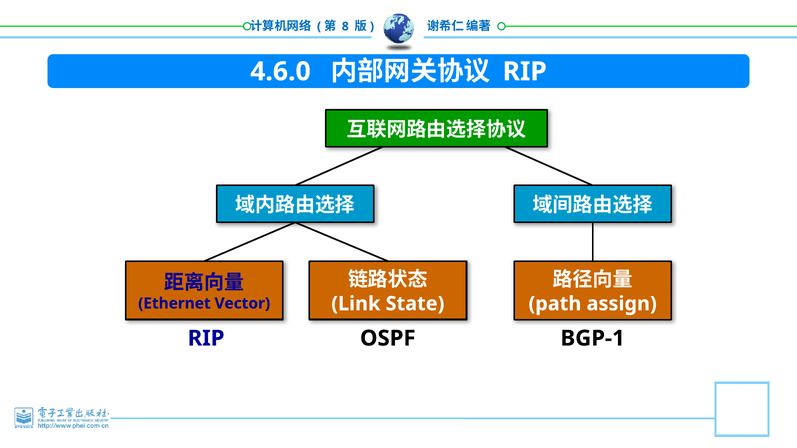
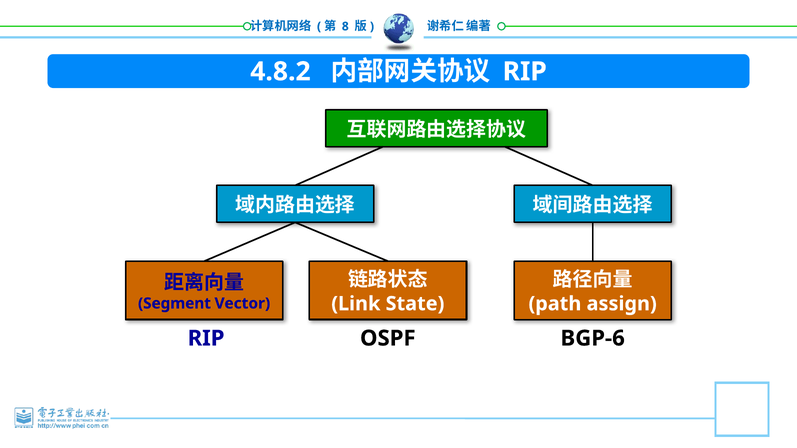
4.6.0: 4.6.0 -> 4.8.2
Ethernet: Ethernet -> Segment
BGP-1: BGP-1 -> BGP-6
